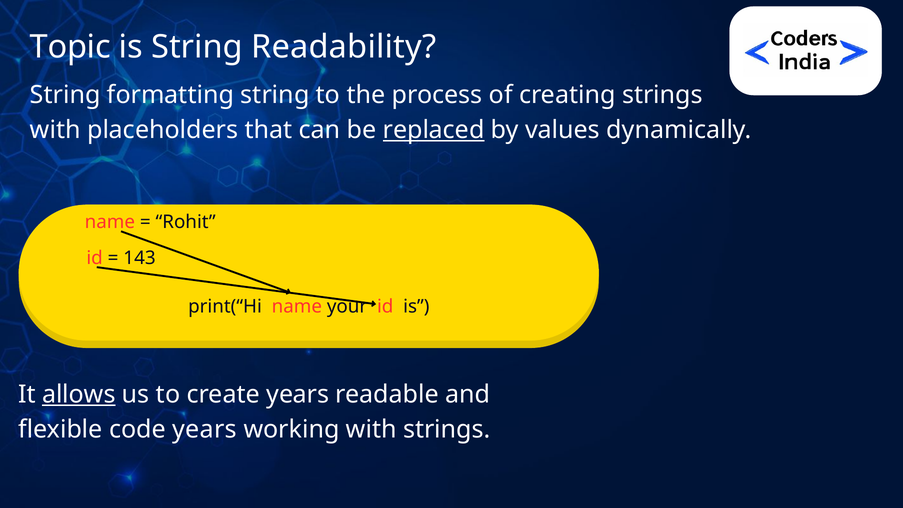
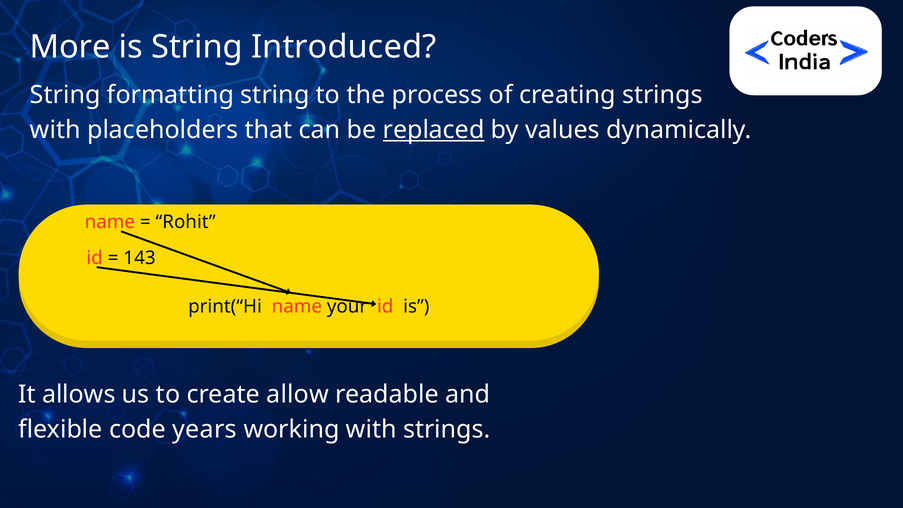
Topic: Topic -> More
Readability: Readability -> Introduced
allows underline: present -> none
create years: years -> allow
